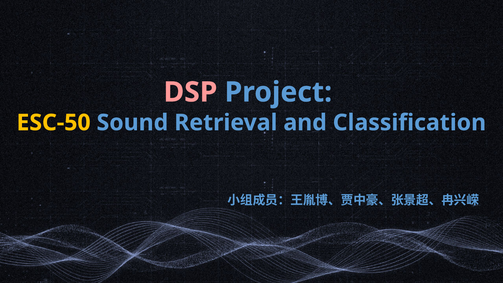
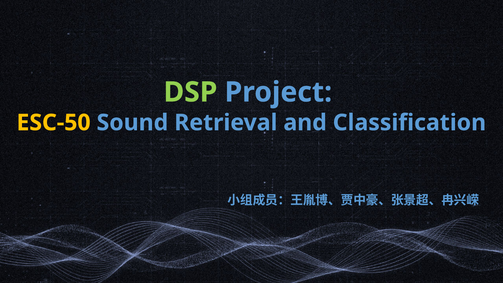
DSP colour: pink -> light green
